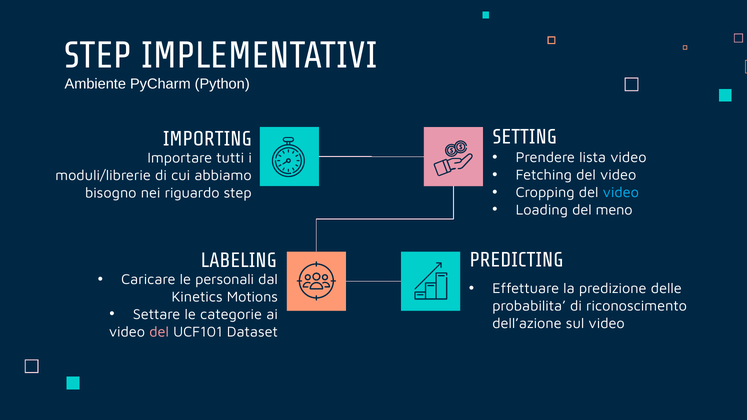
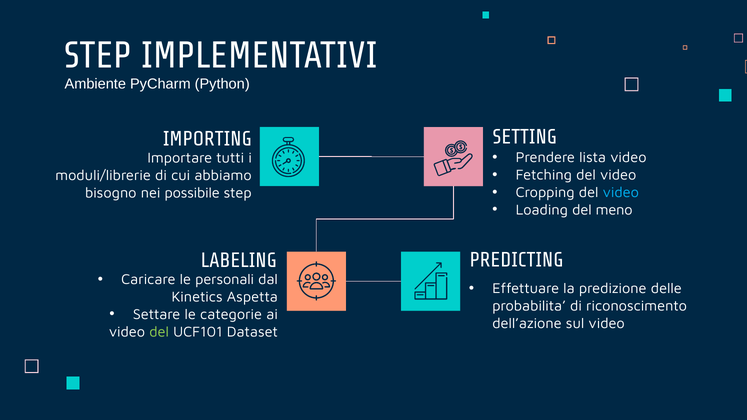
riguardo: riguardo -> possibile
Motions: Motions -> Aspetta
del at (159, 332) colour: pink -> light green
